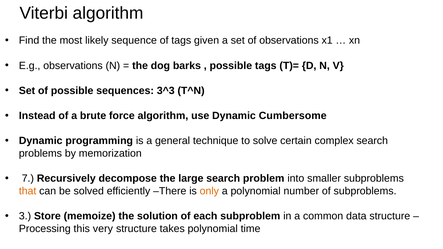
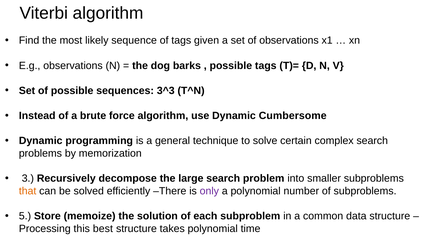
7: 7 -> 3
only colour: orange -> purple
3: 3 -> 5
very: very -> best
